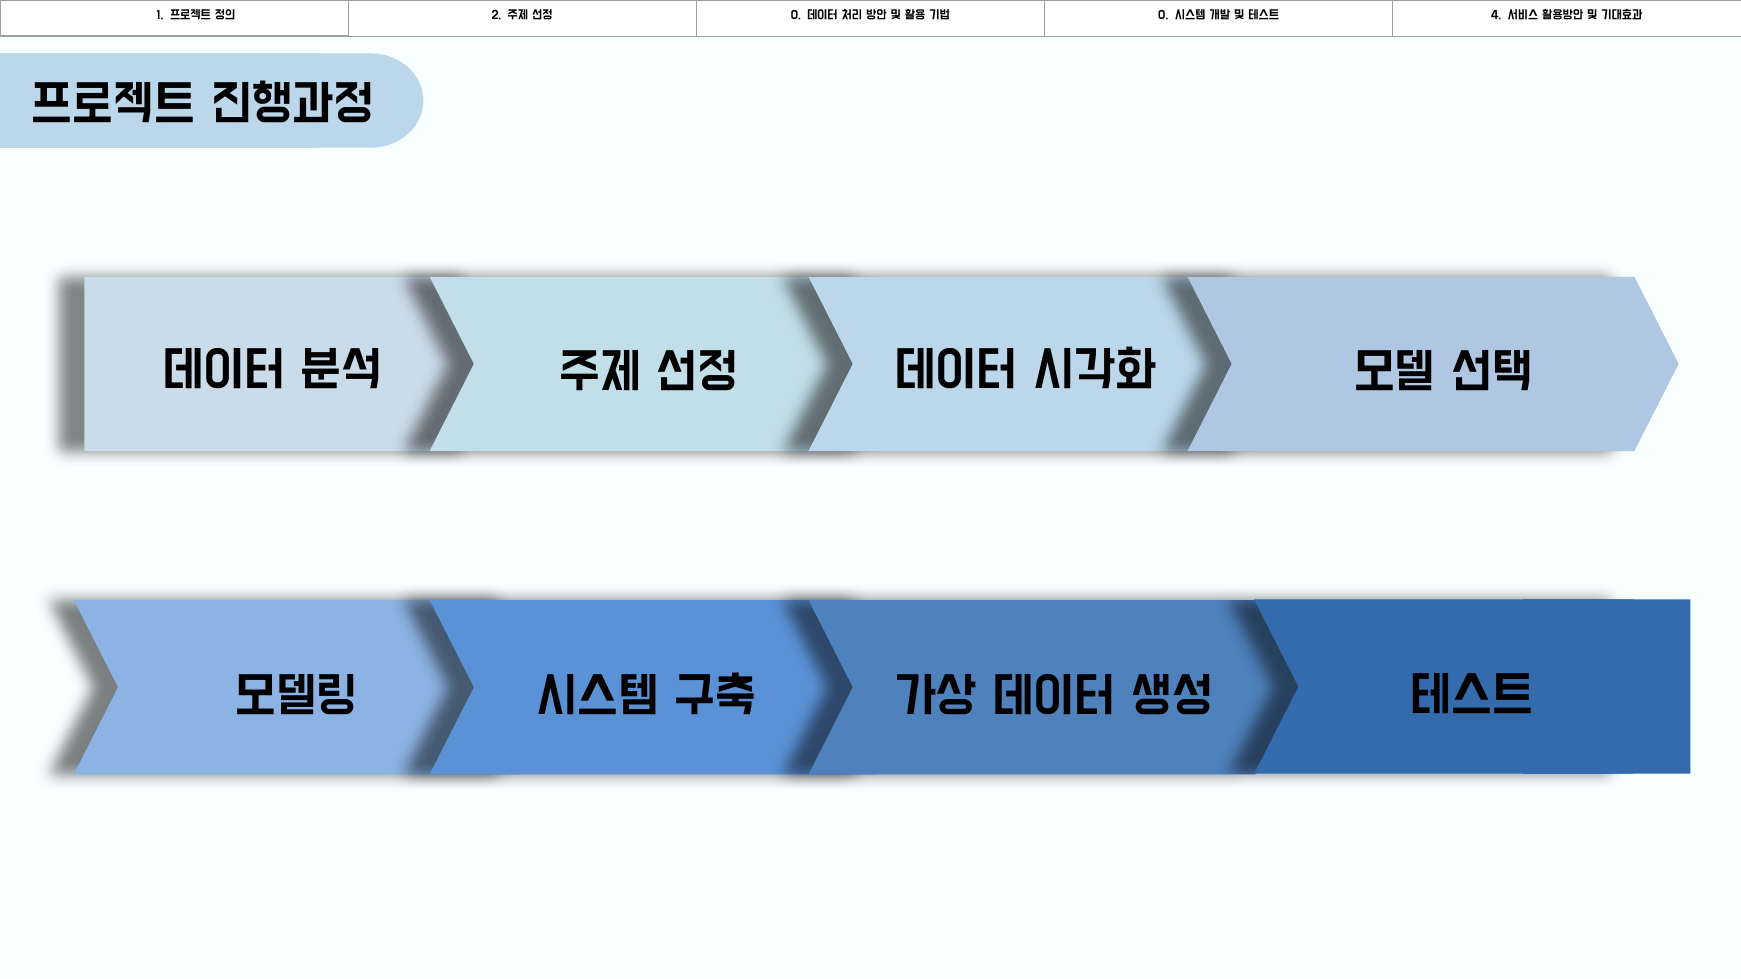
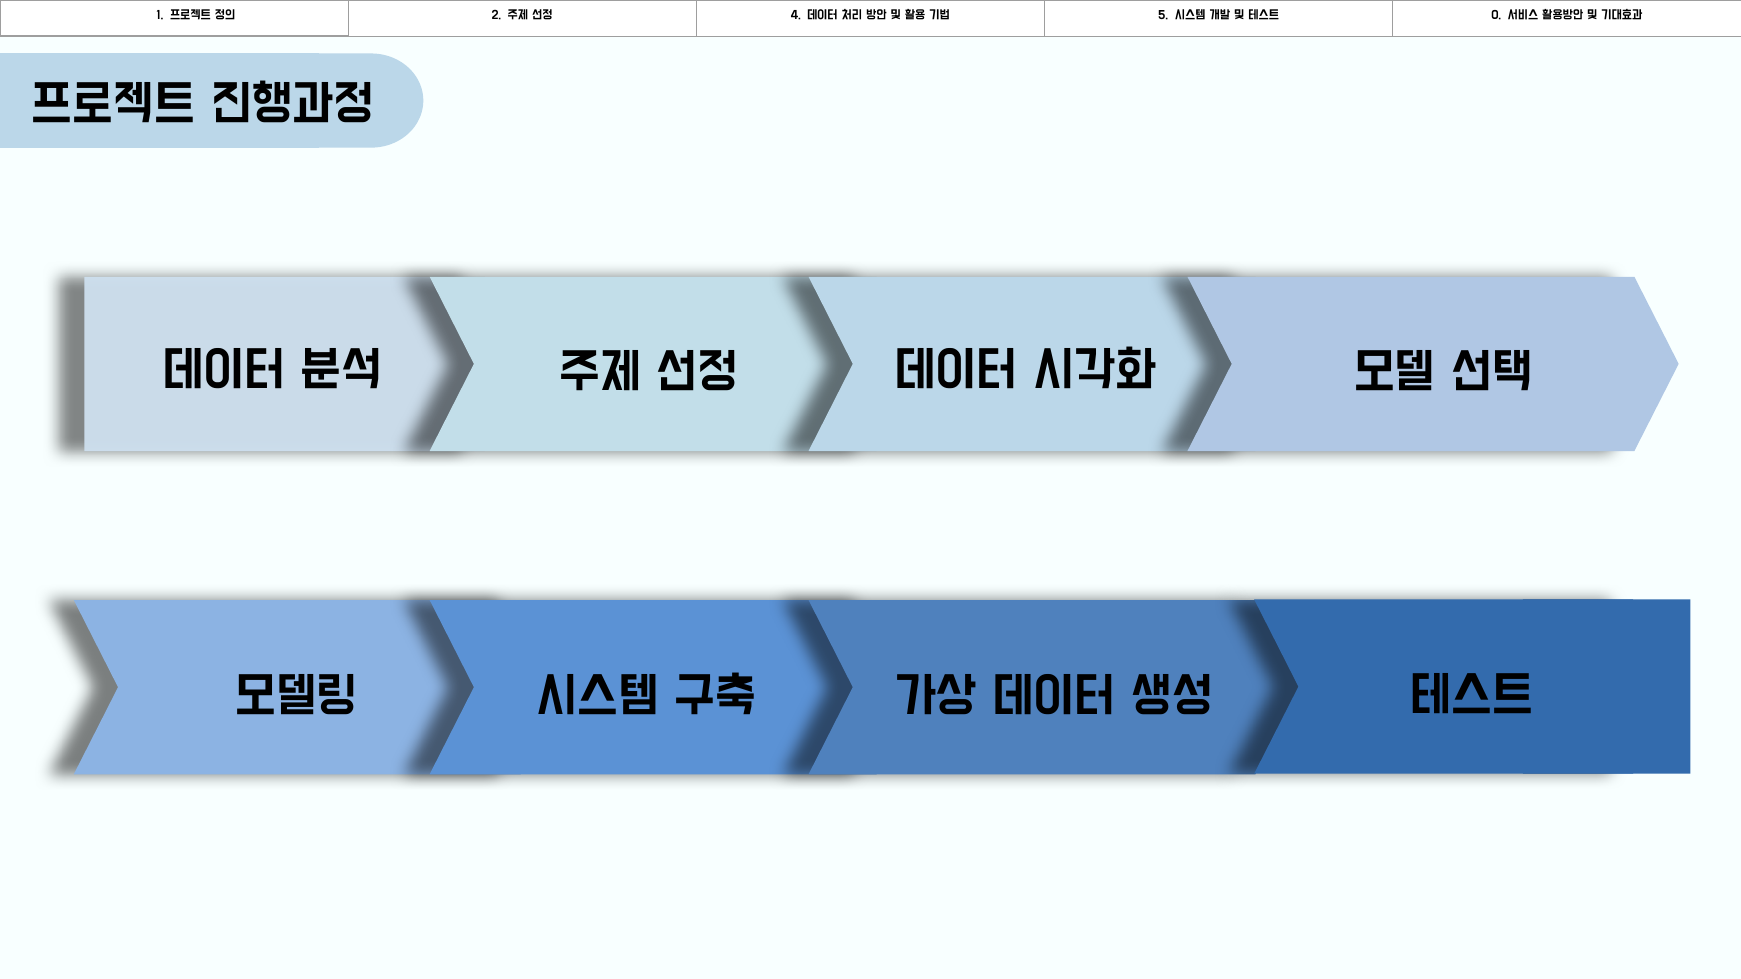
0 at (796, 15): 0 -> 4
0 at (1163, 15): 0 -> 5
4: 4 -> 0
